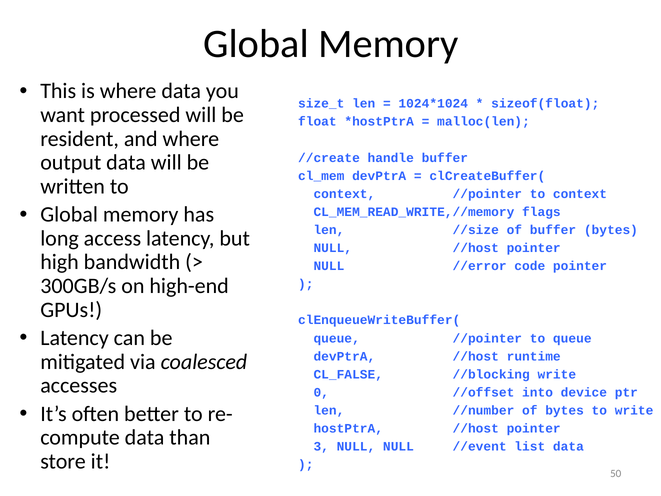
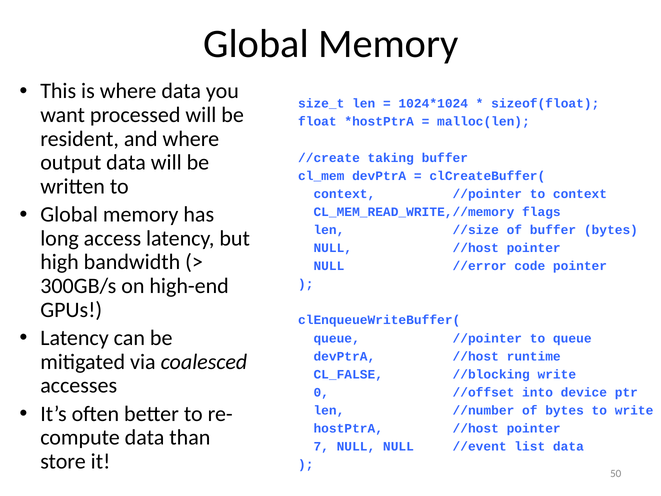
handle: handle -> taking
3: 3 -> 7
